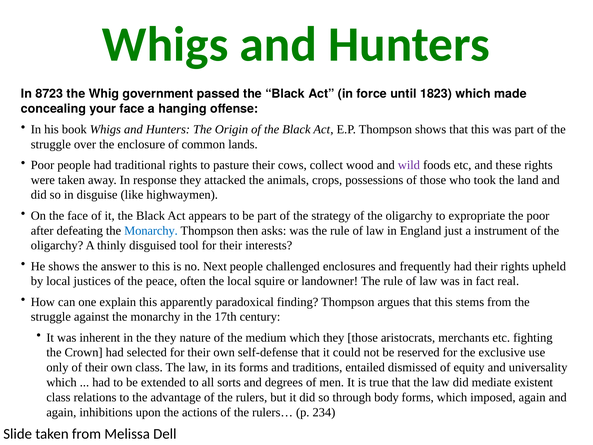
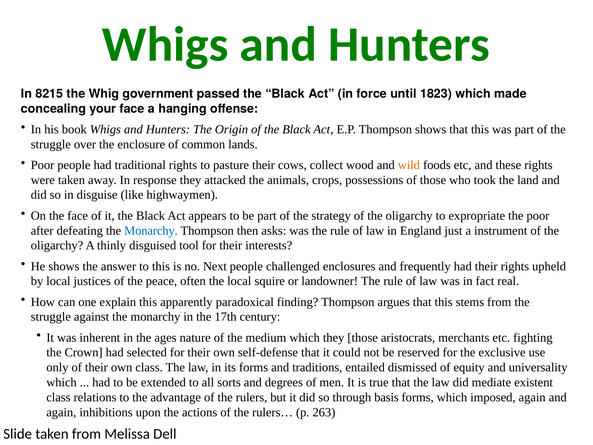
8723: 8723 -> 8215
wild colour: purple -> orange
the they: they -> ages
body: body -> basis
234: 234 -> 263
